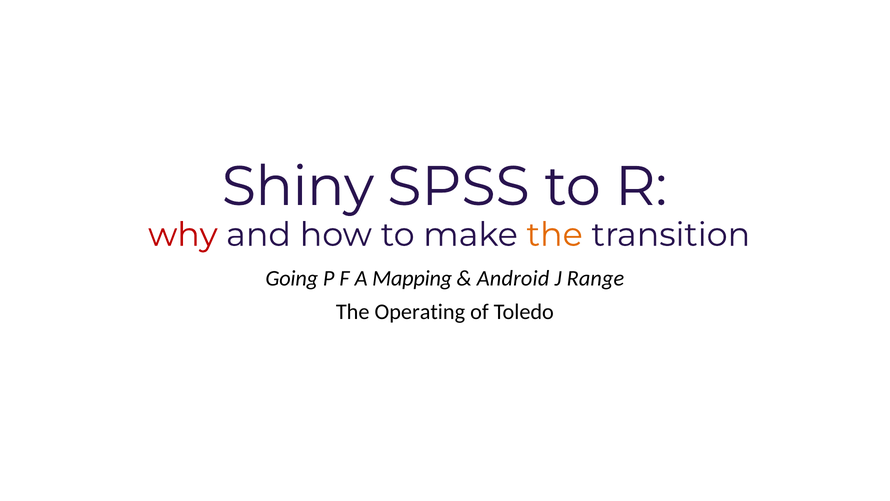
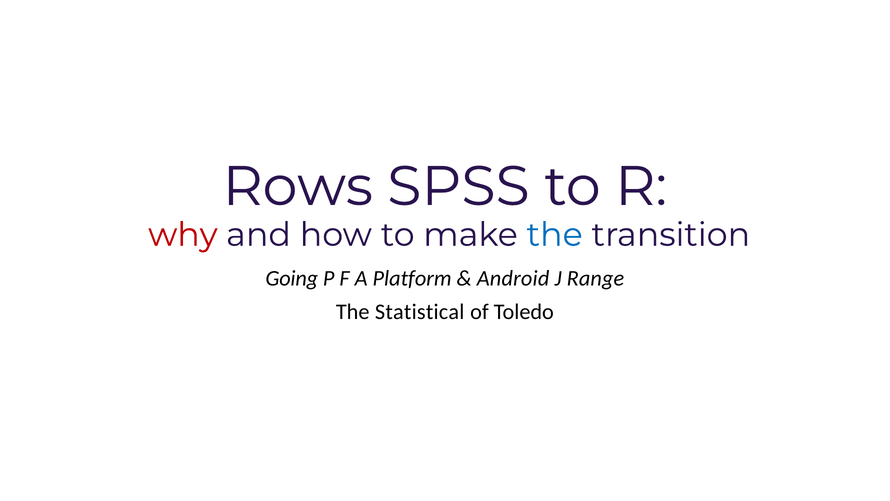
Shiny: Shiny -> Rows
the at (555, 235) colour: orange -> blue
Mapping: Mapping -> Platform
Operating: Operating -> Statistical
